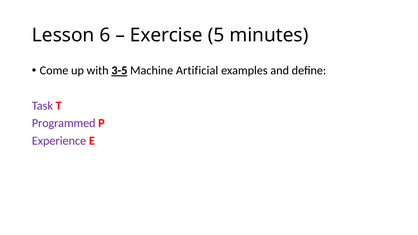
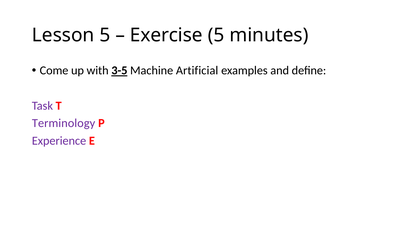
Lesson 6: 6 -> 5
Programmed: Programmed -> Terminology
